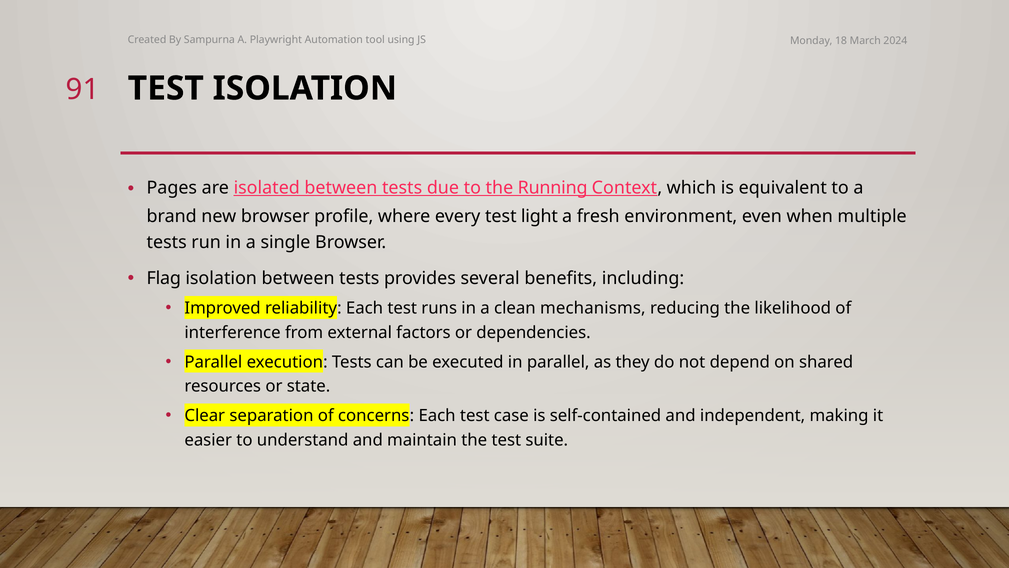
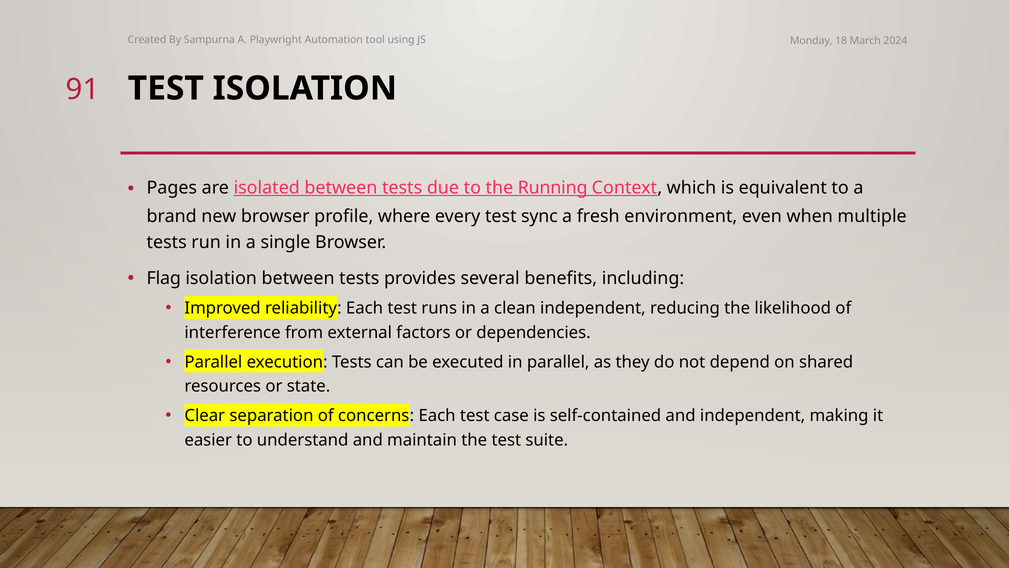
light: light -> sync
clean mechanisms: mechanisms -> independent
